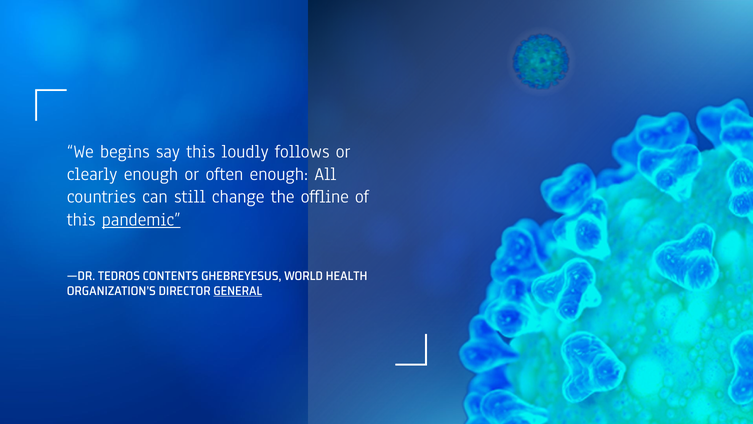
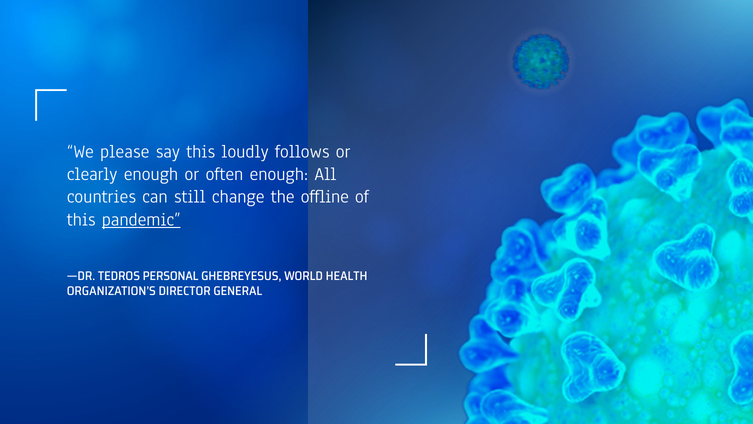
begins: begins -> please
CONTENTS: CONTENTS -> PERSONAL
GENERAL underline: present -> none
